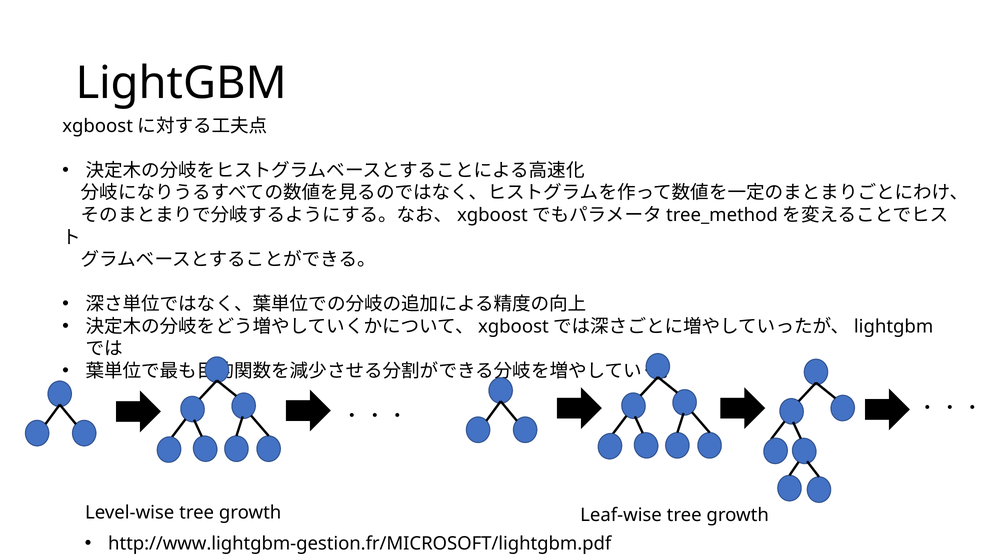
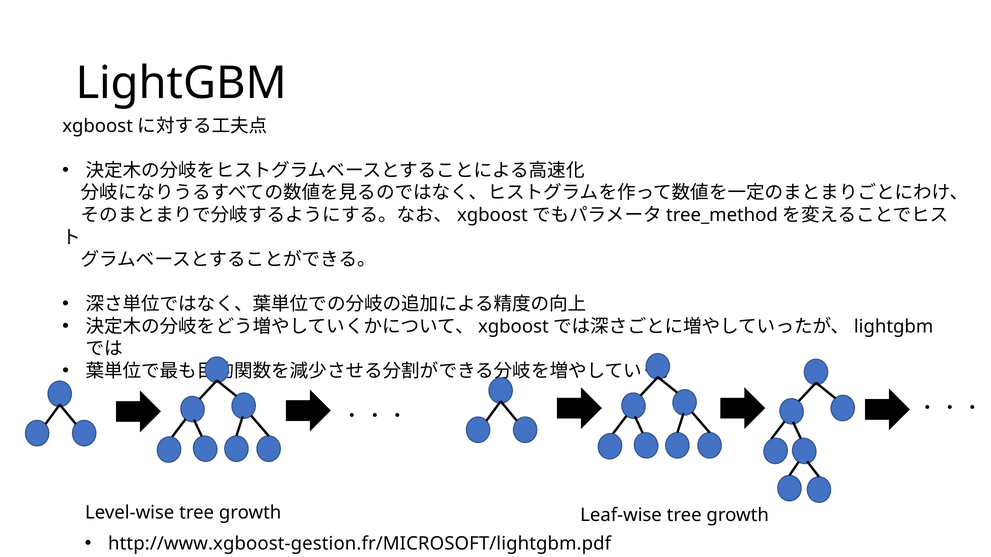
http://www.lightgbm-gestion.fr/MICROSOFT/lightgbm.pdf: http://www.lightgbm-gestion.fr/MICROSOFT/lightgbm.pdf -> http://www.xgboost-gestion.fr/MICROSOFT/lightgbm.pdf
